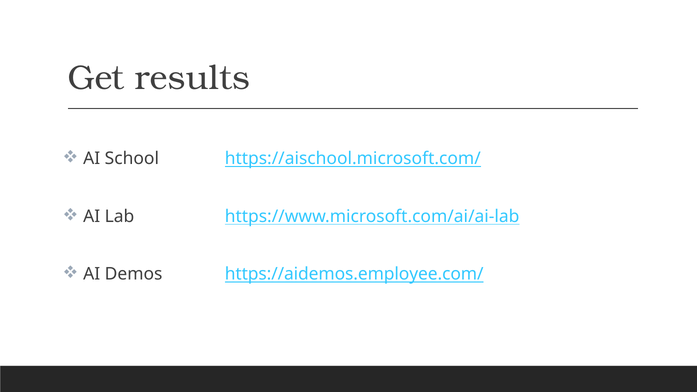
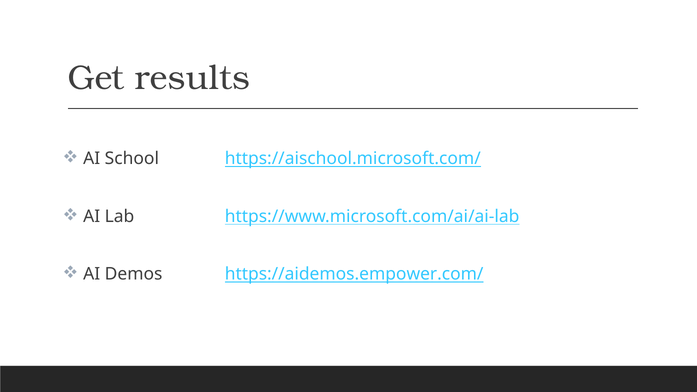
https://aidemos.employee.com/: https://aidemos.employee.com/ -> https://aidemos.empower.com/
